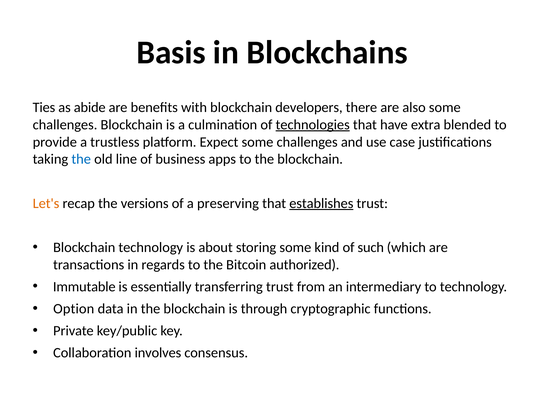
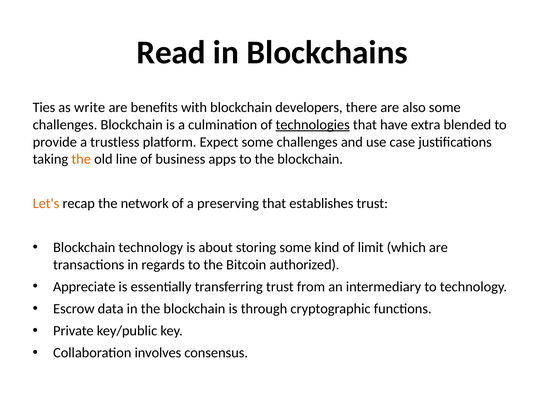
Basis: Basis -> Read
abide: abide -> write
the at (81, 159) colour: blue -> orange
versions: versions -> network
establishes underline: present -> none
such: such -> limit
Immutable: Immutable -> Appreciate
Option: Option -> Escrow
